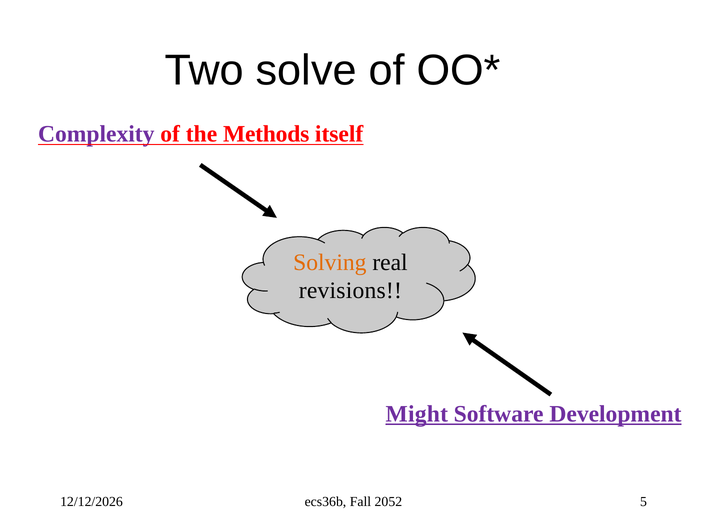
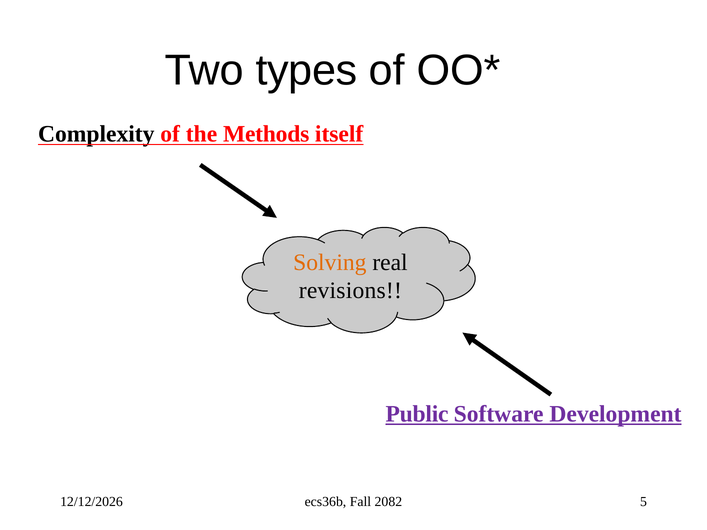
solve: solve -> types
Complexity colour: purple -> black
Might: Might -> Public
2052: 2052 -> 2082
